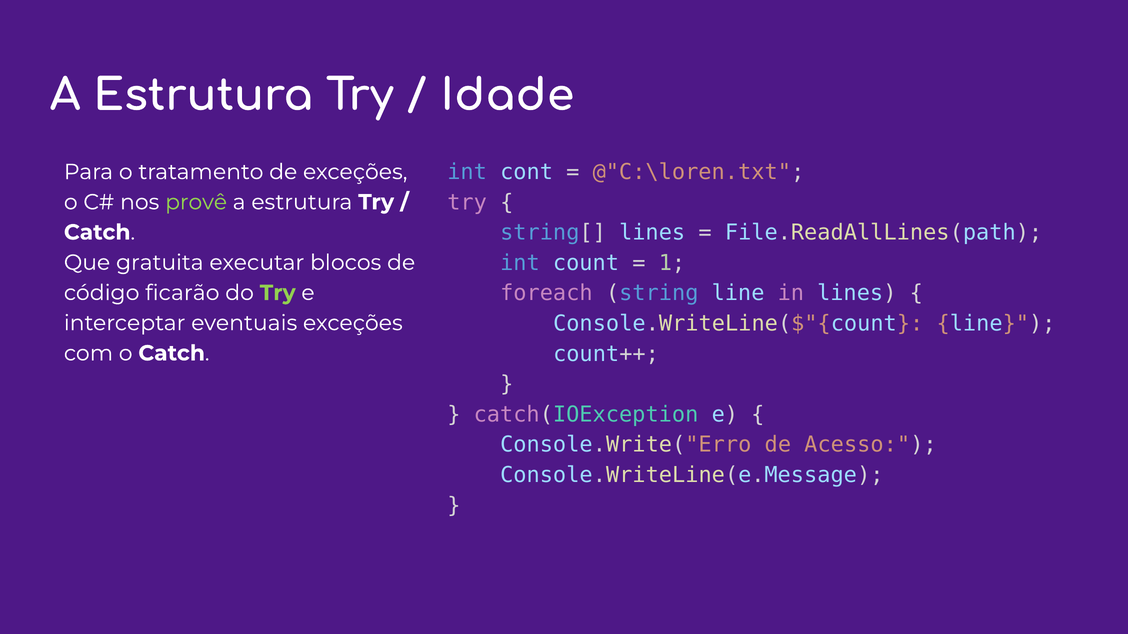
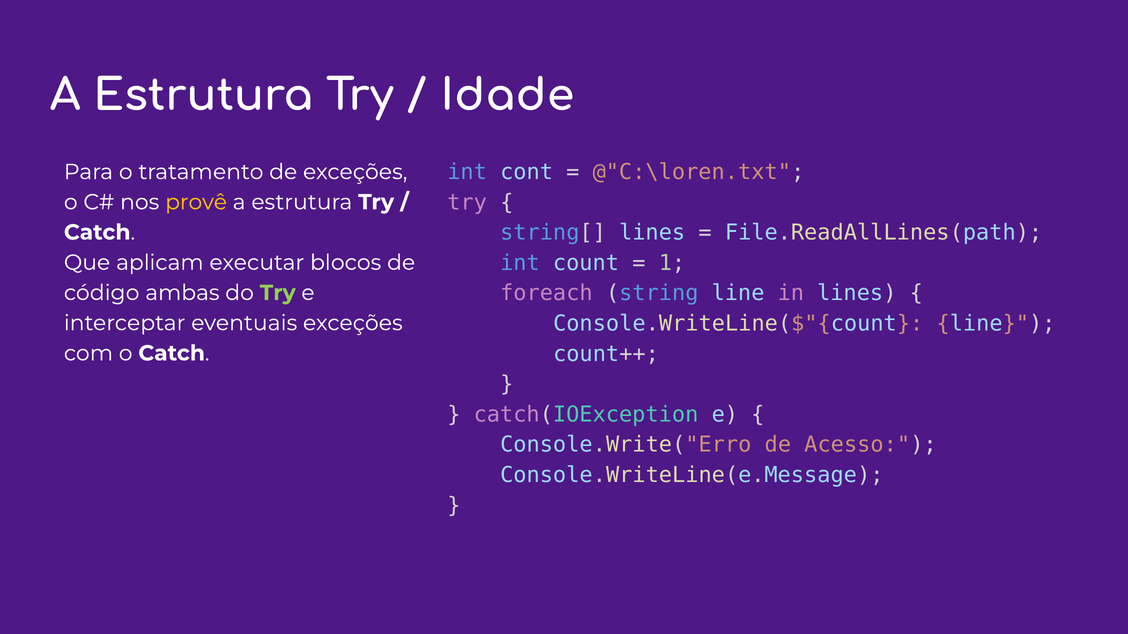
provê colour: light green -> yellow
gratuita: gratuita -> aplicam
ficarão: ficarão -> ambas
